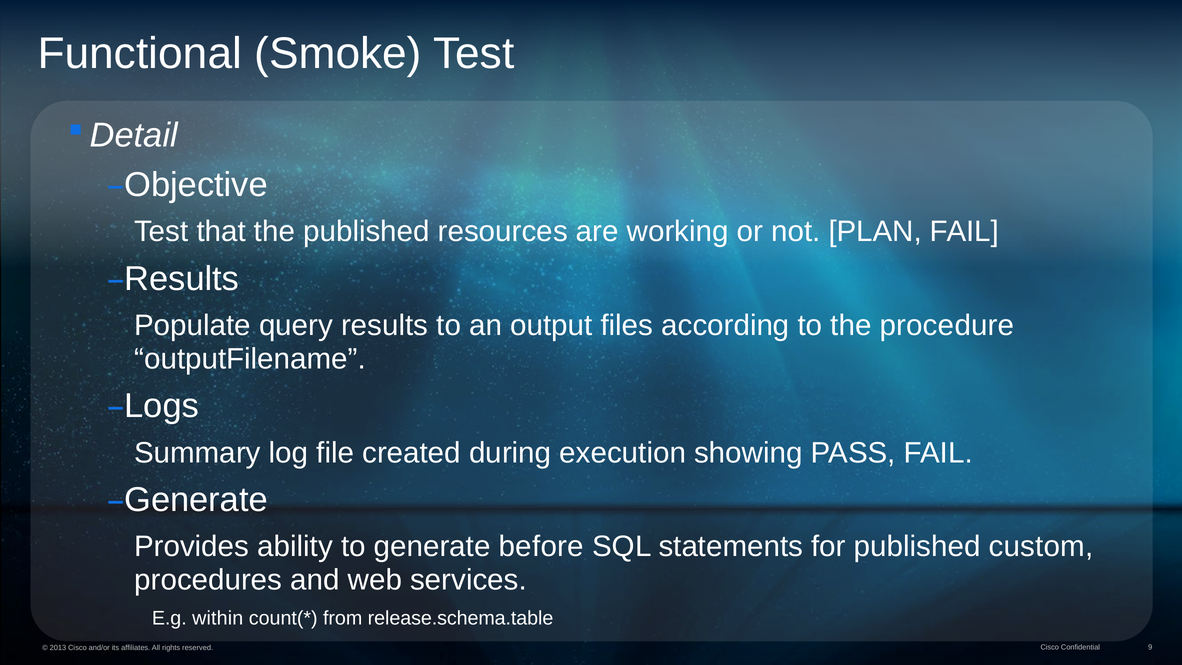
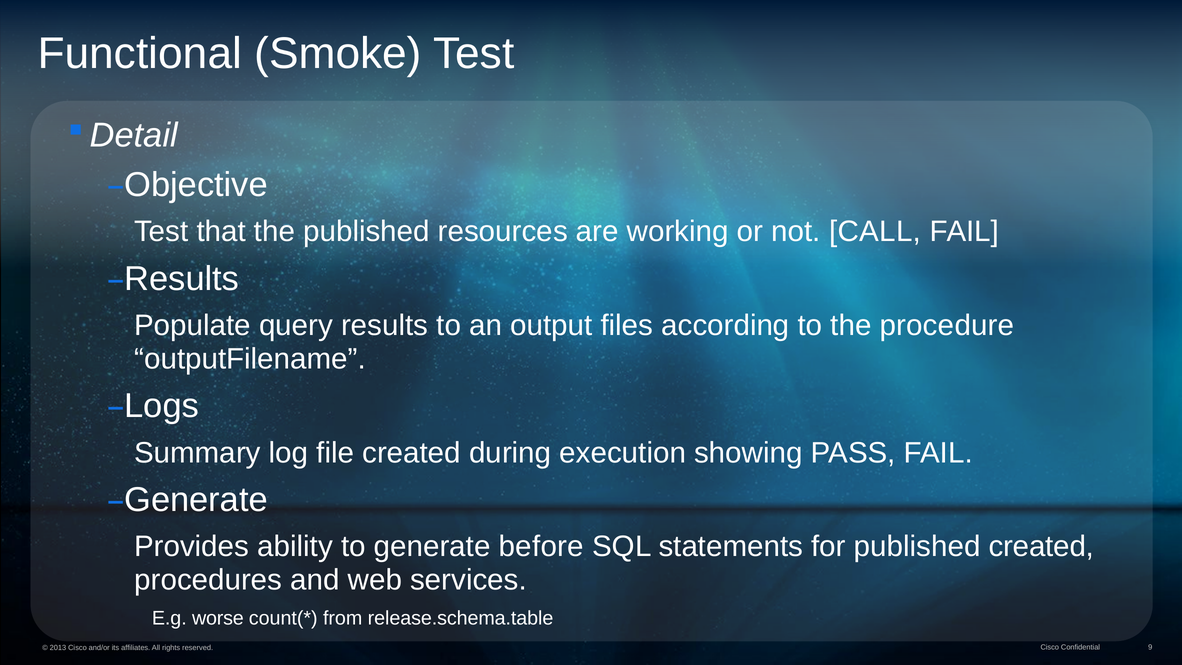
PLAN: PLAN -> CALL
published custom: custom -> created
within: within -> worse
